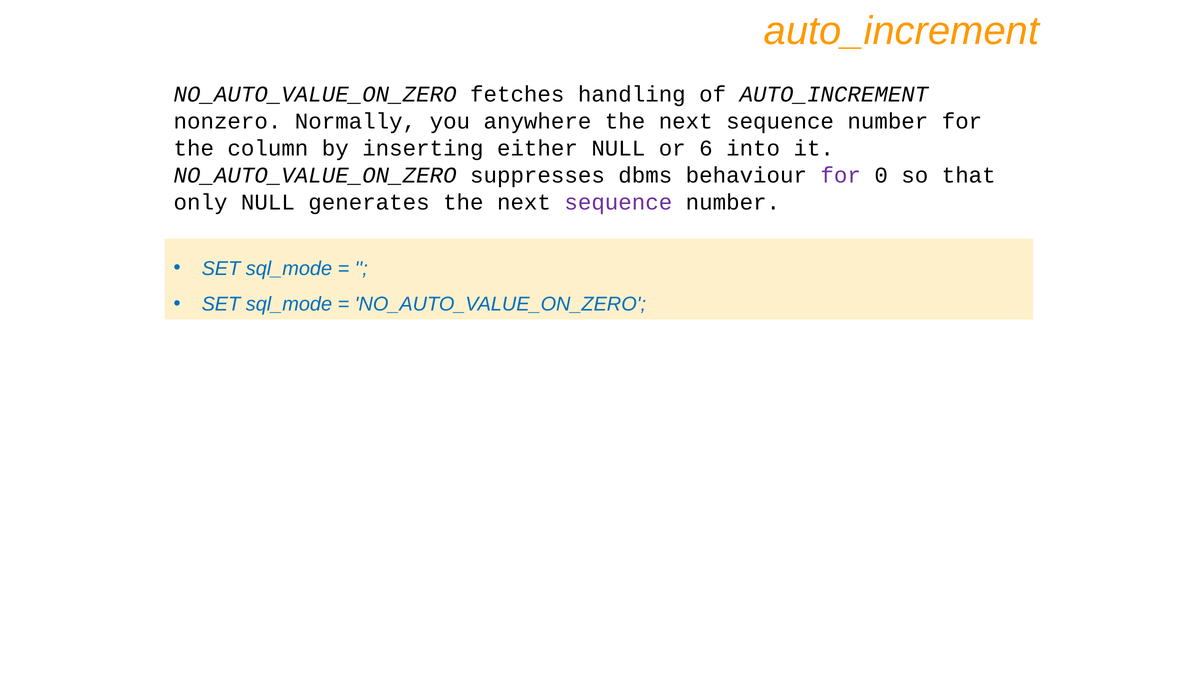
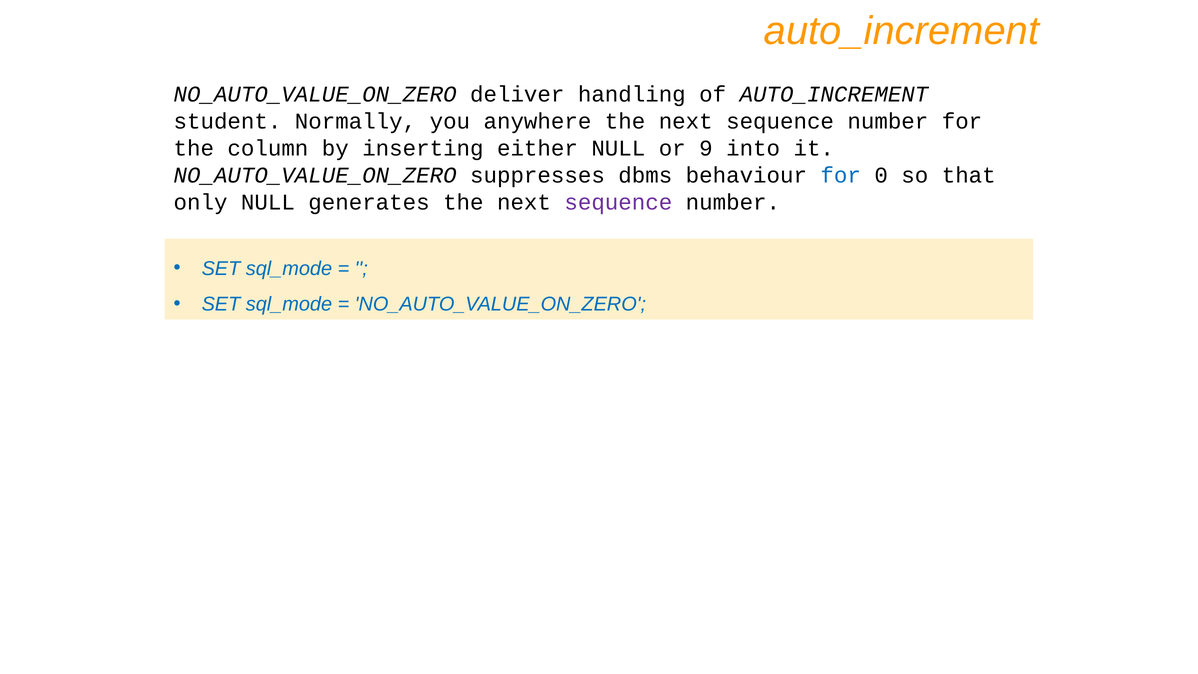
fetches: fetches -> deliver
nonzero: nonzero -> student
6: 6 -> 9
for at (841, 175) colour: purple -> blue
